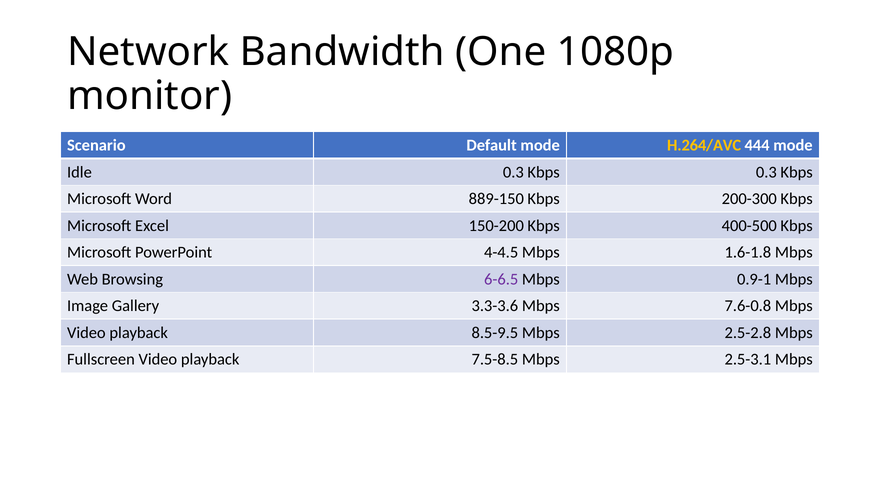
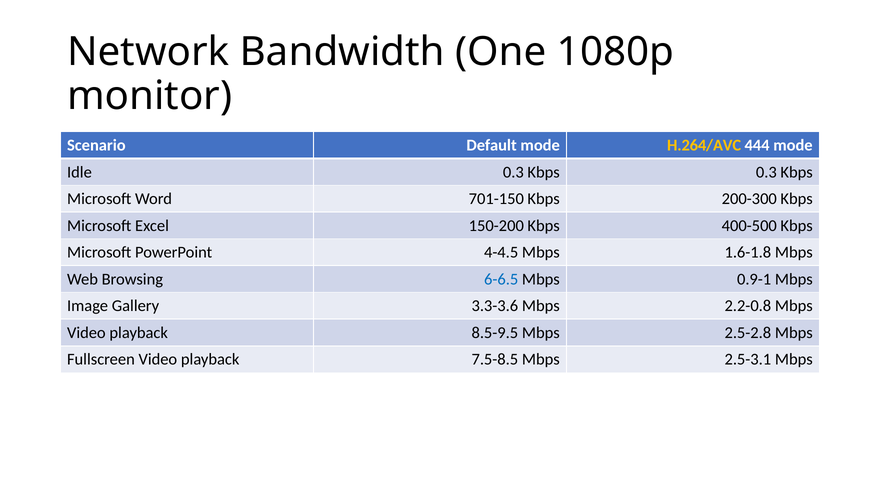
889-150: 889-150 -> 701-150
6-6.5 colour: purple -> blue
7.6-0.8: 7.6-0.8 -> 2.2-0.8
